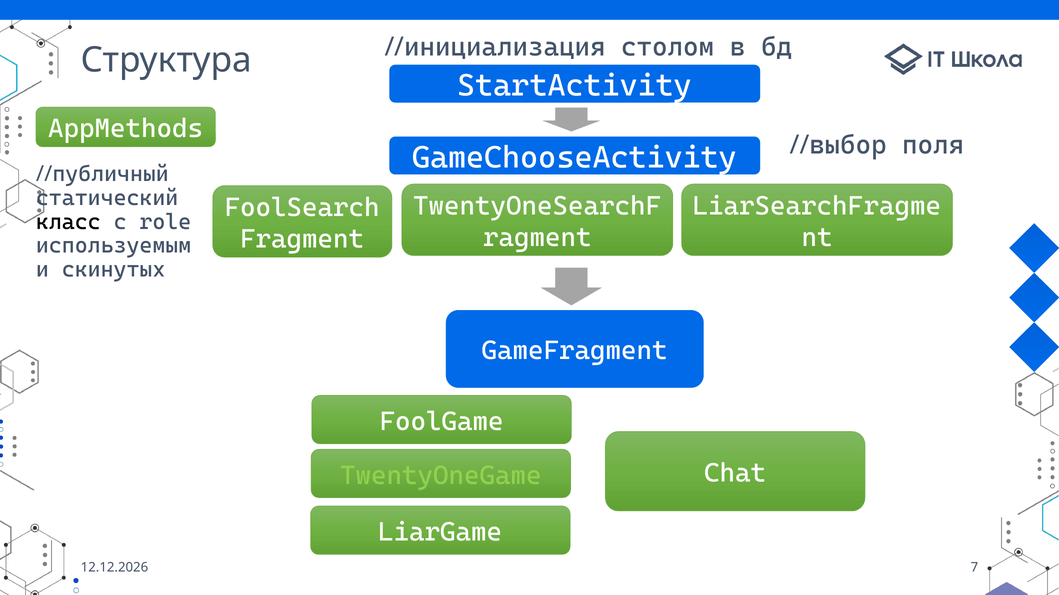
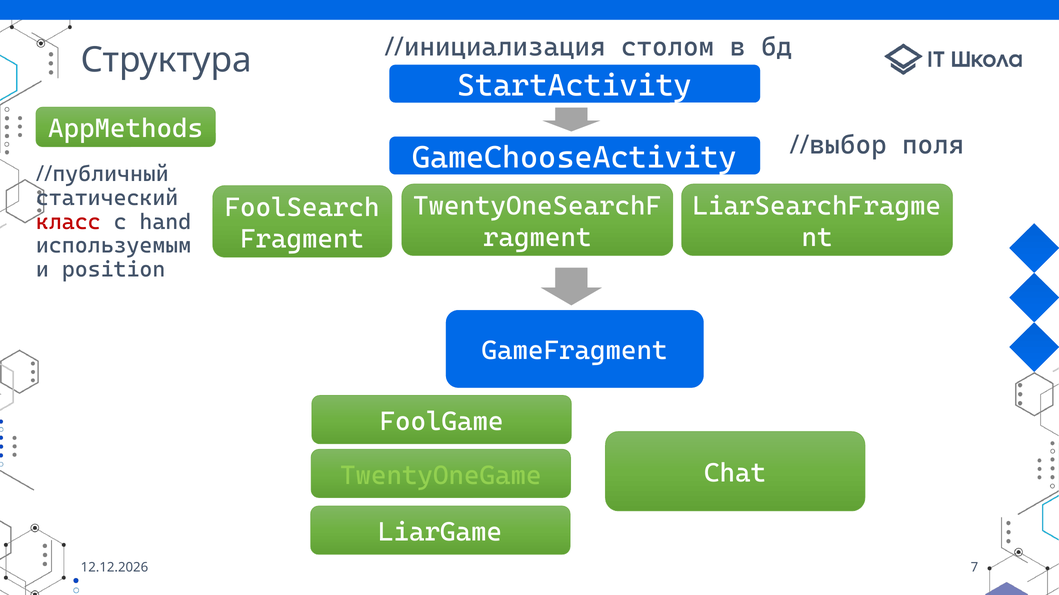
класс colour: black -> red
role: role -> hand
скинутых: скинутых -> position
